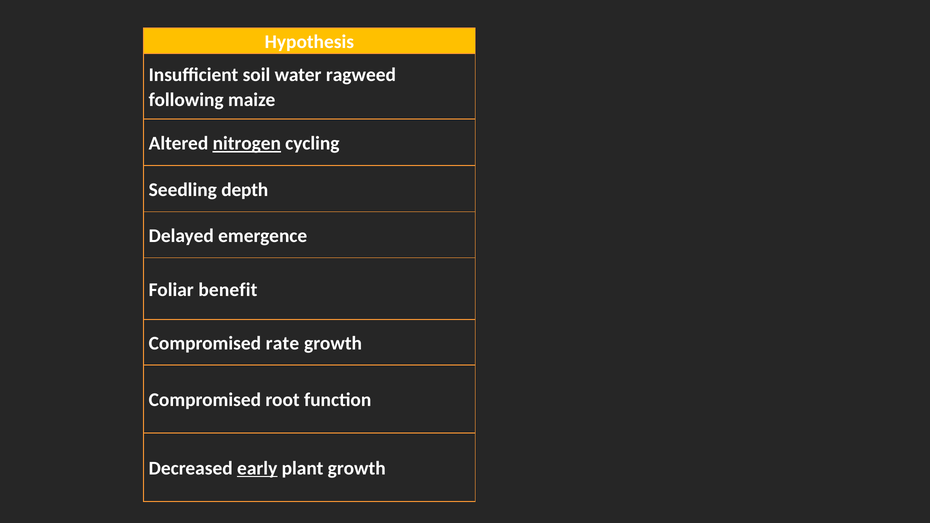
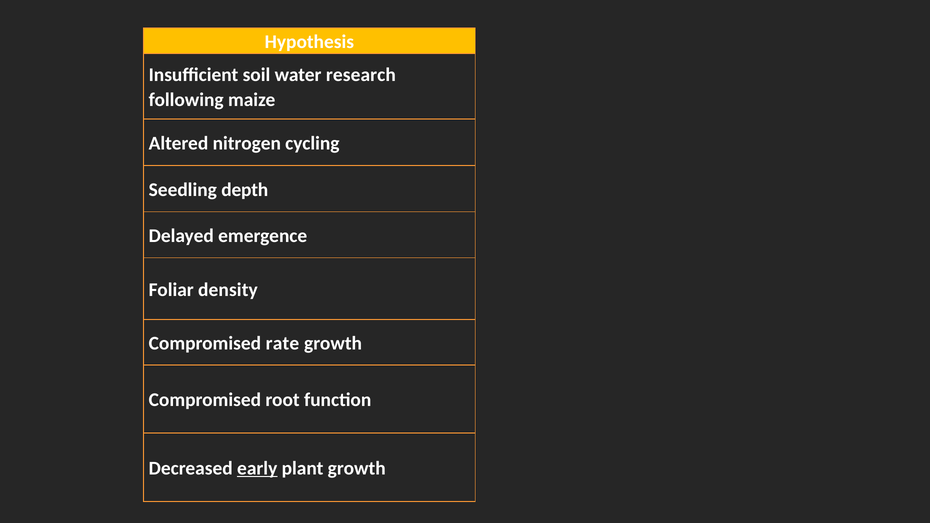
ragweed: ragweed -> research
nitrogen underline: present -> none
benefit: benefit -> density
